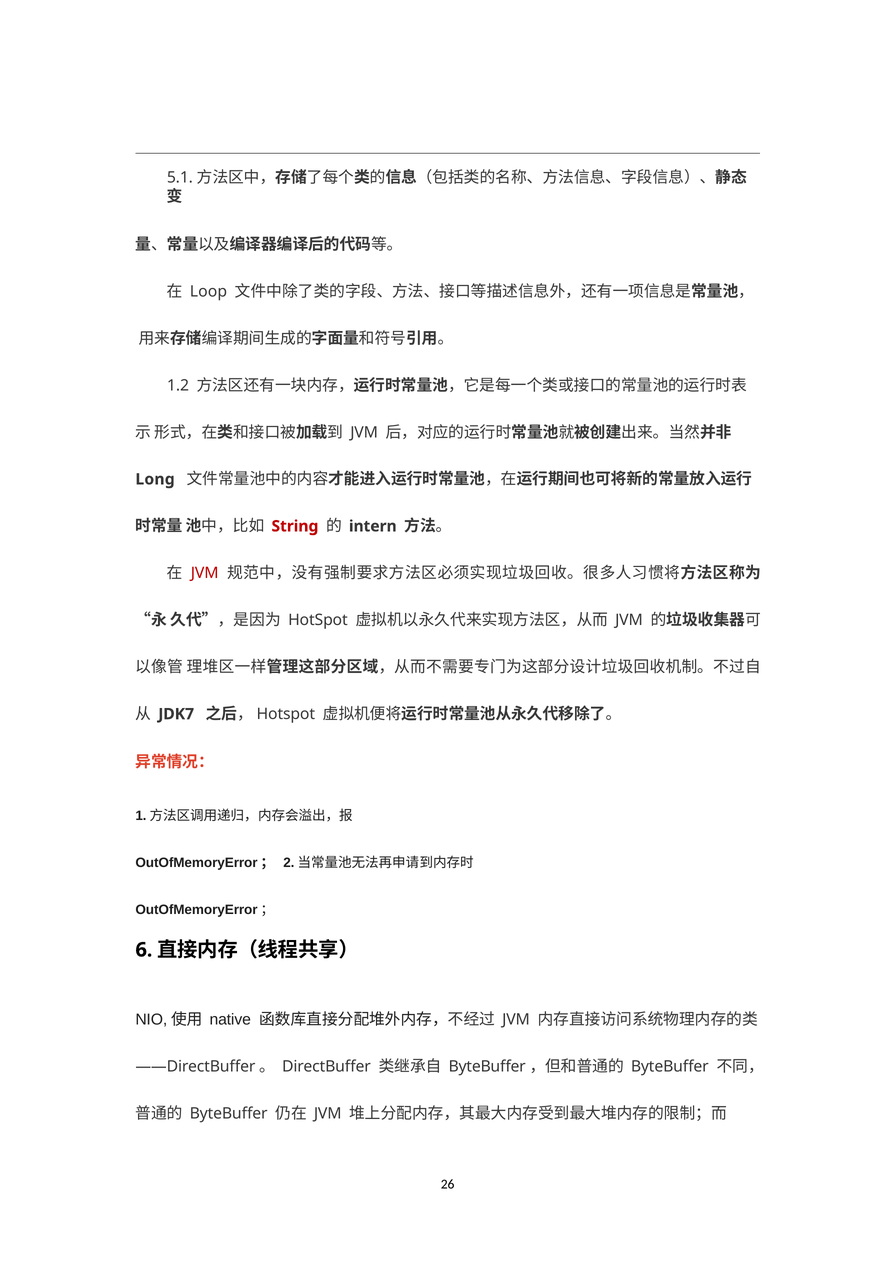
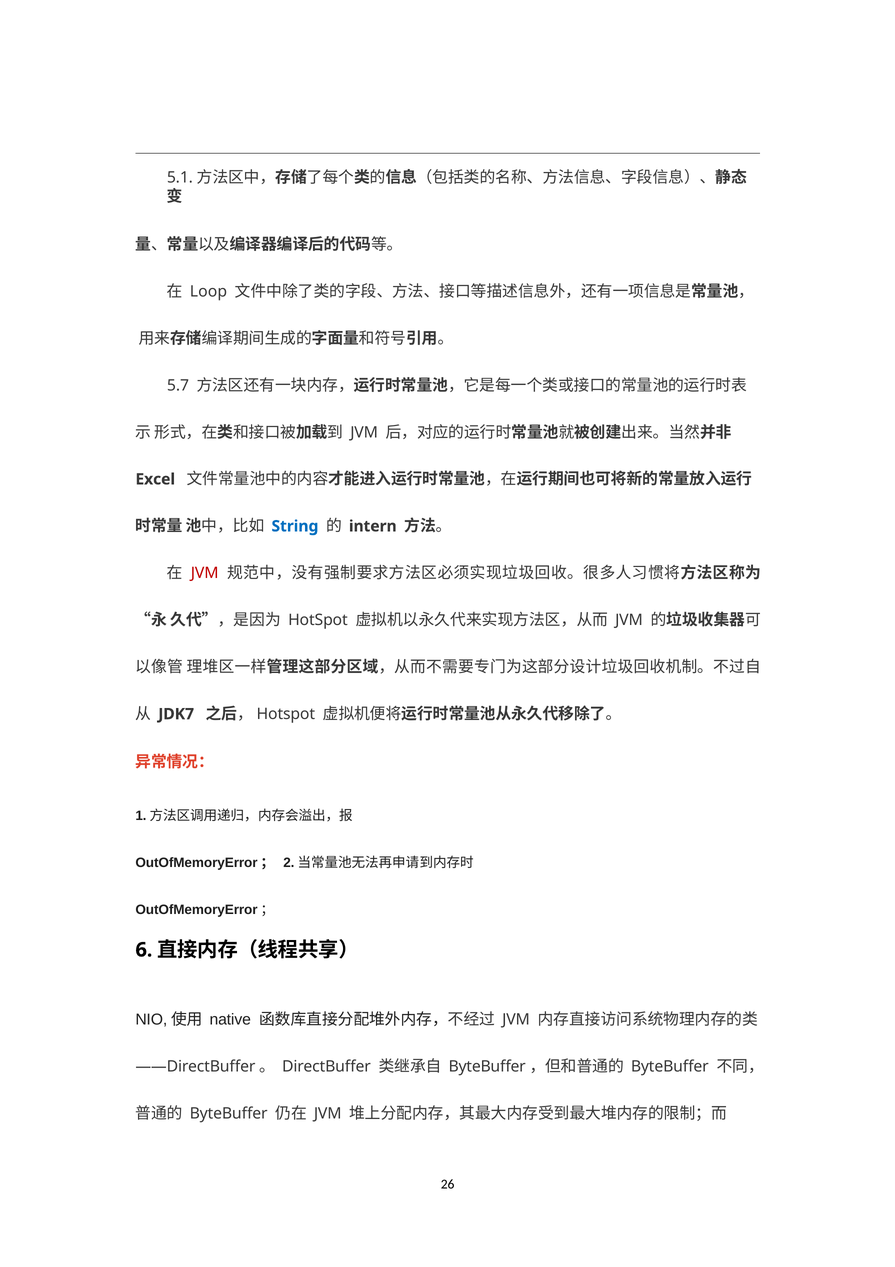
1.2: 1.2 -> 5.7
Long: Long -> Excel
String colour: red -> blue
